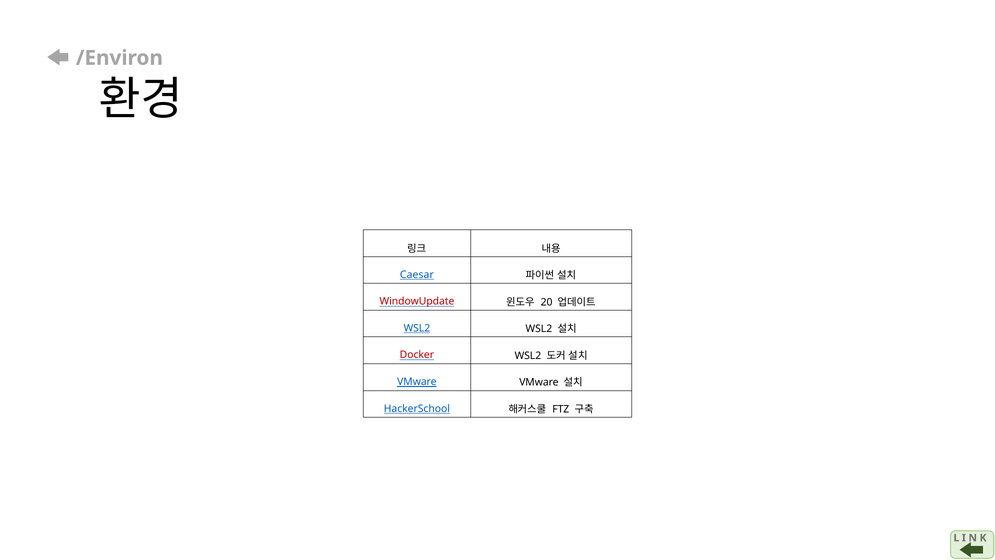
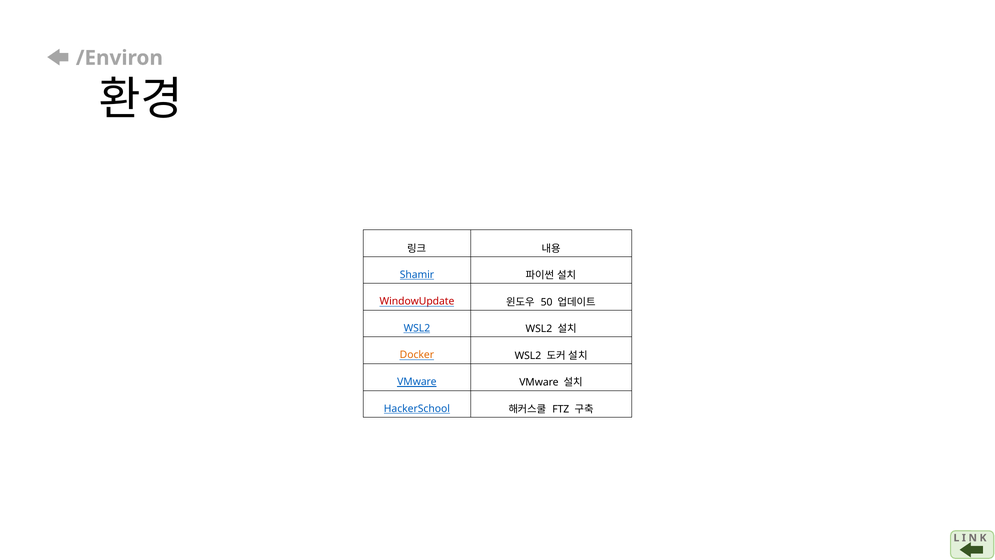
Caesar: Caesar -> Shamir
20: 20 -> 50
Docker colour: red -> orange
